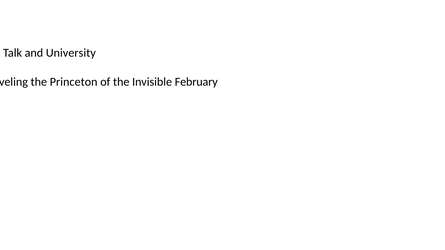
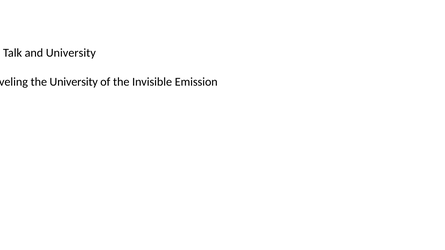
the Princeton: Princeton -> University
February: February -> Emission
